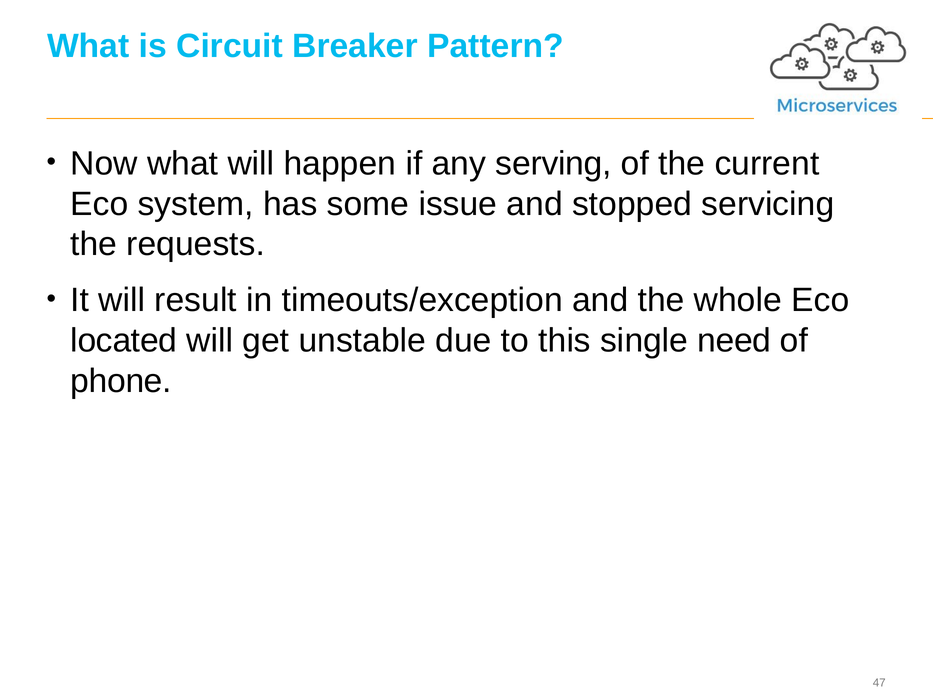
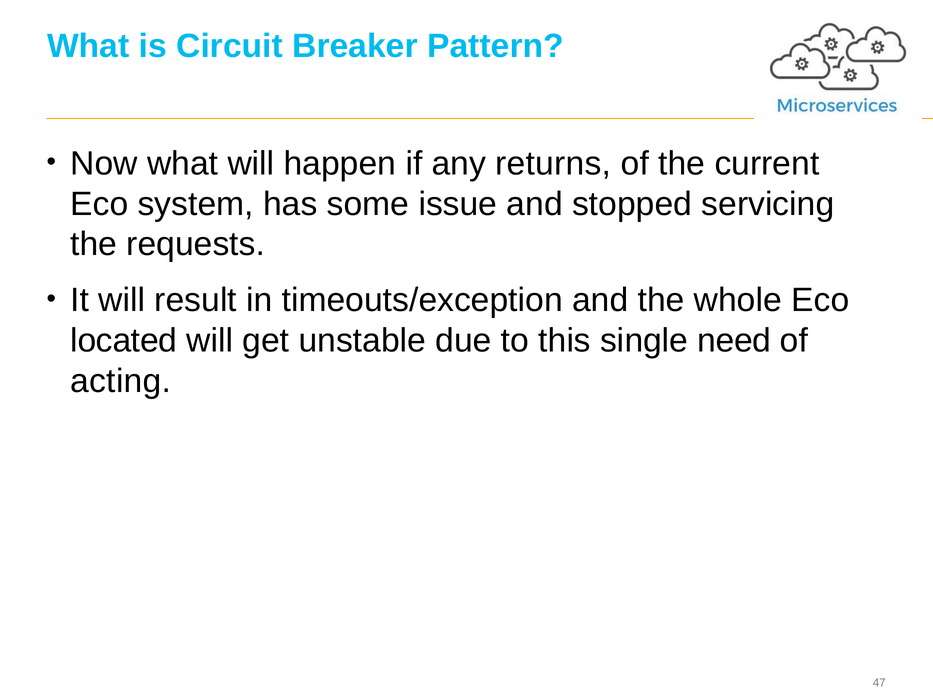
serving: serving -> returns
phone: phone -> acting
